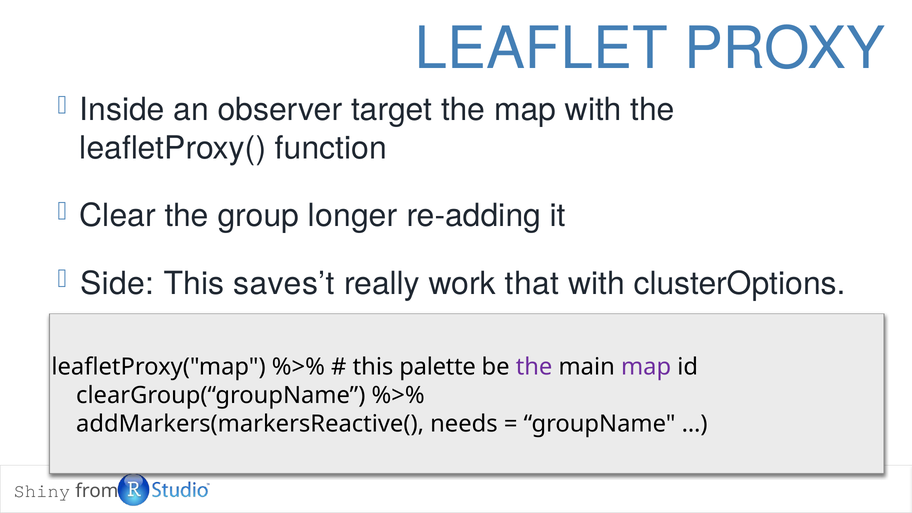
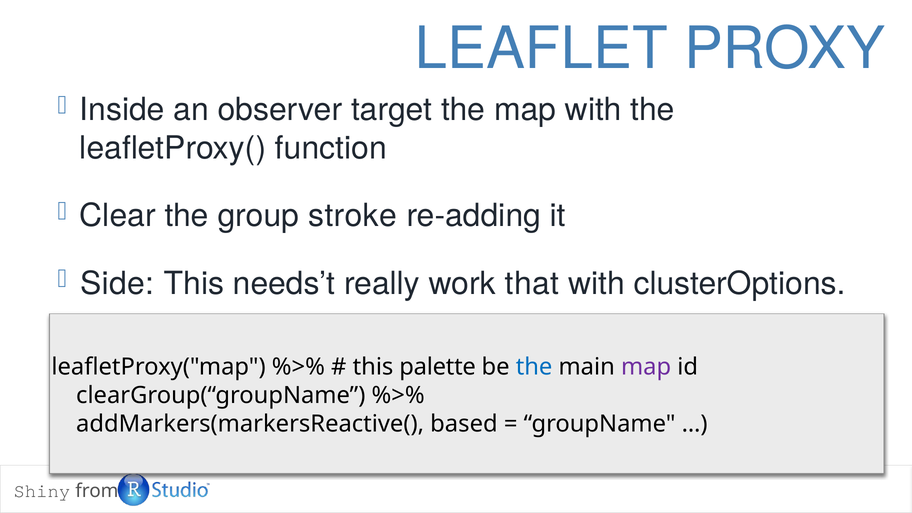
longer: longer -> stroke
saves’t: saves’t -> needs’t
the at (534, 367) colour: purple -> blue
needs: needs -> based
